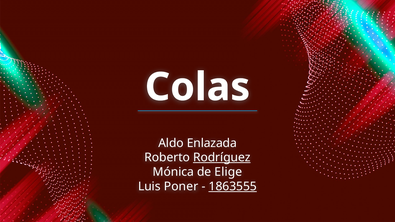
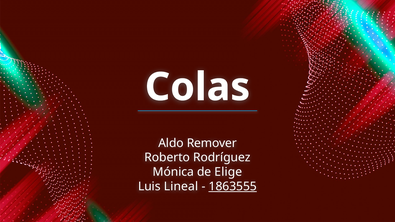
Enlazada: Enlazada -> Remover
Rodríguez underline: present -> none
Poner: Poner -> Lineal
